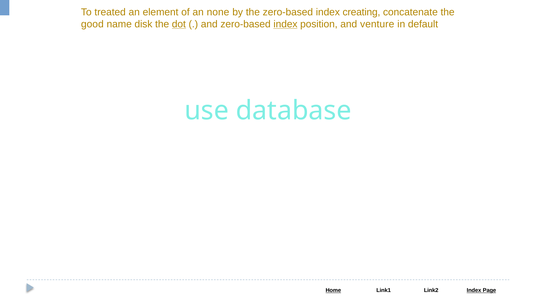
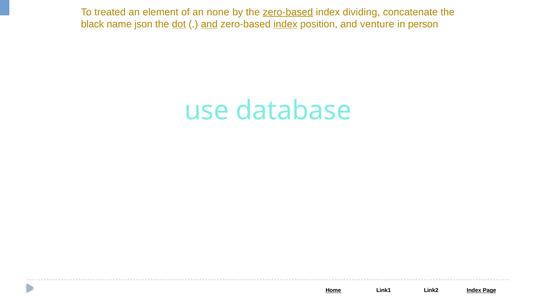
zero-based at (288, 12) underline: none -> present
creating: creating -> dividing
good: good -> black
disk: disk -> json
and at (209, 24) underline: none -> present
default: default -> person
